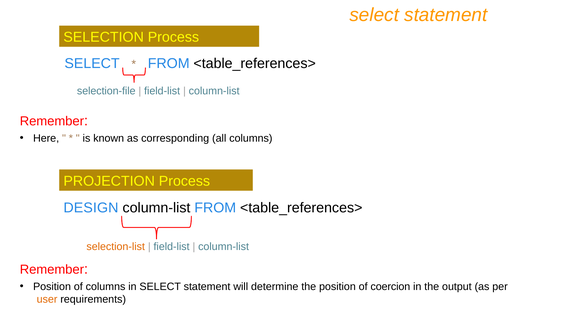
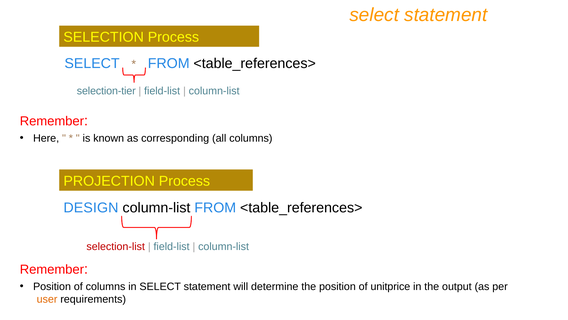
selection-file: selection-file -> selection-tier
selection-list colour: orange -> red
coercion: coercion -> unitprice
